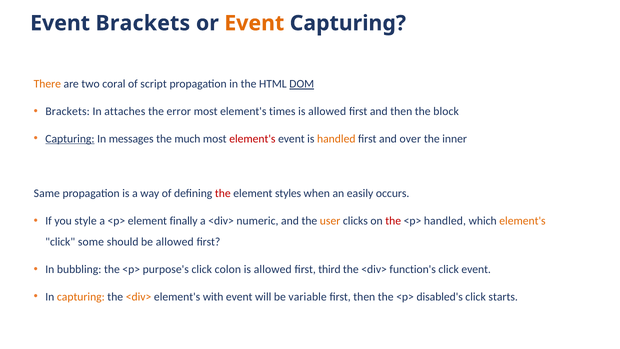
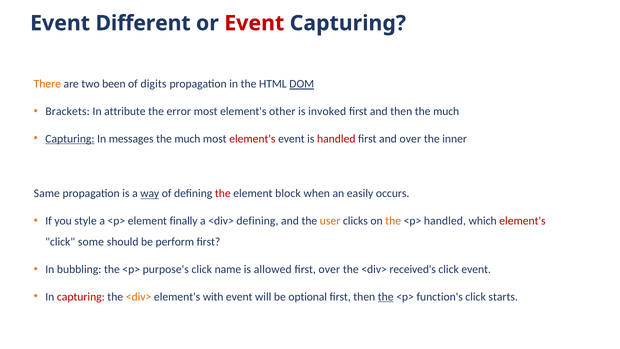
Event Brackets: Brackets -> Different
Event at (254, 23) colour: orange -> red
coral: coral -> been
script: script -> digits
attaches: attaches -> attribute
times: times -> other
allowed at (327, 111): allowed -> invoked
then the block: block -> much
handled at (336, 139) colour: orange -> red
way underline: none -> present
styles: styles -> block
<div> numeric: numeric -> defining
the at (393, 221) colour: red -> orange
element's at (522, 221) colour: orange -> red
be allowed: allowed -> perform
colon: colon -> name
first third: third -> over
function's: function's -> received's
capturing at (81, 297) colour: orange -> red
variable: variable -> optional
the at (386, 297) underline: none -> present
disabled's: disabled's -> function's
